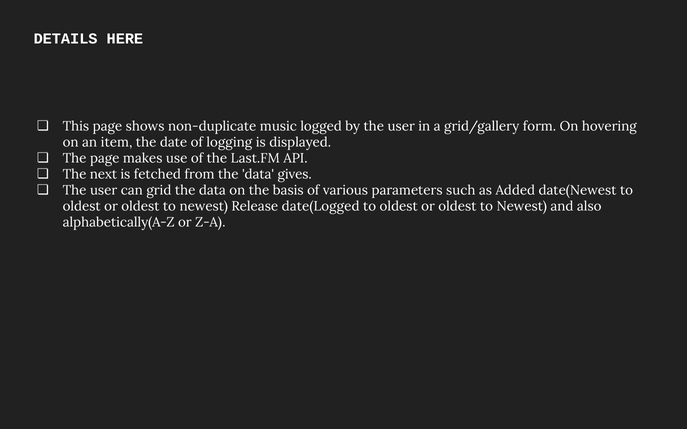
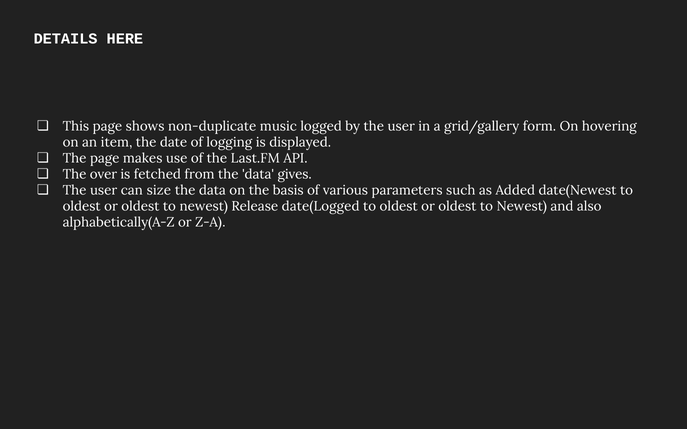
next: next -> over
grid: grid -> size
